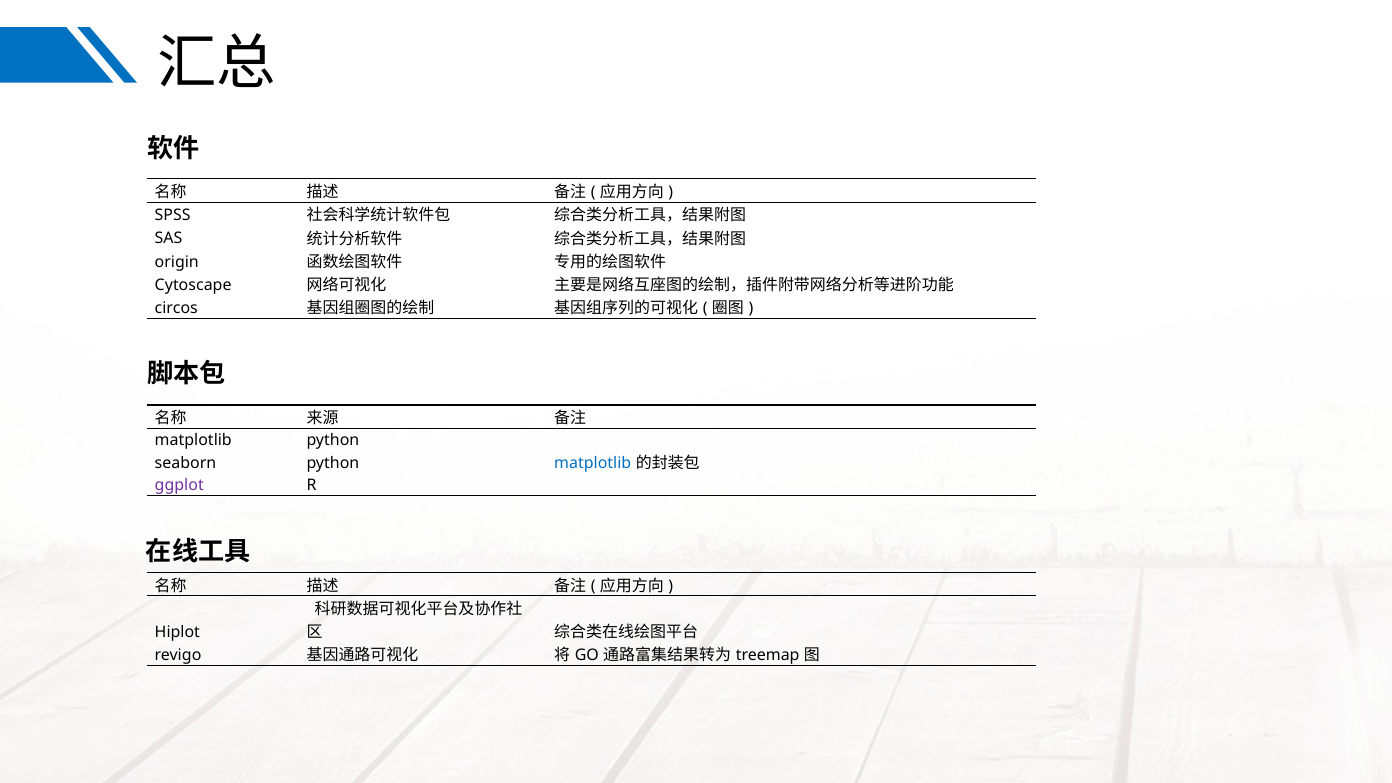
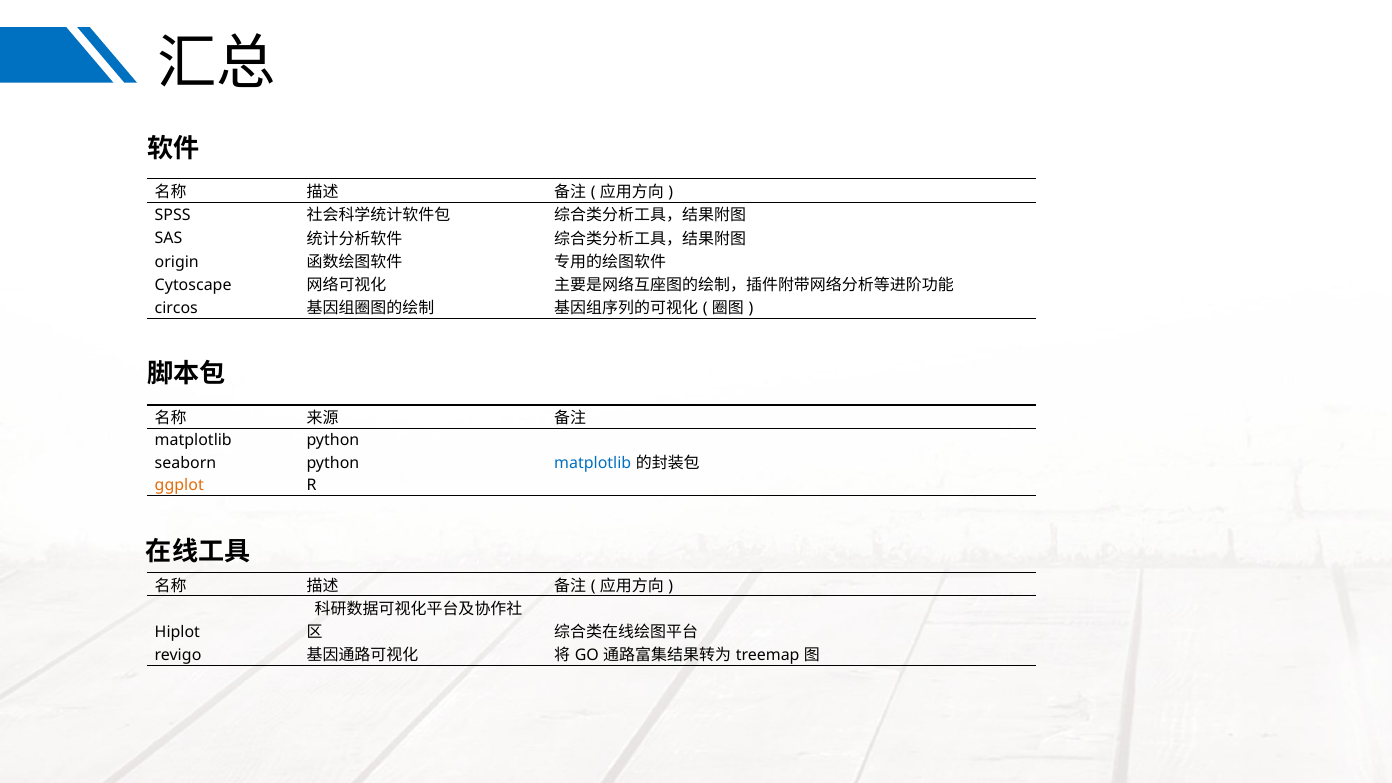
ggplot colour: purple -> orange
